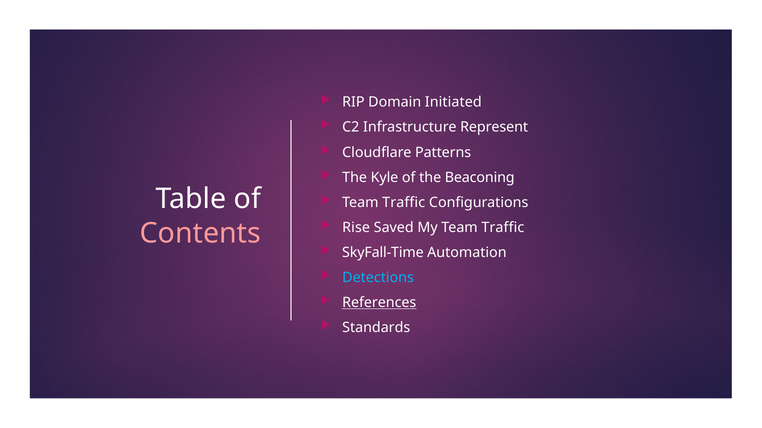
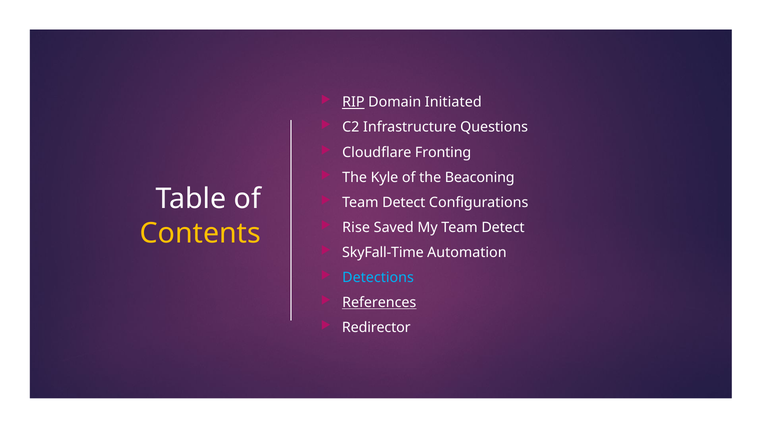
RIP underline: none -> present
Represent: Represent -> Questions
Patterns: Patterns -> Fronting
Traffic at (404, 203): Traffic -> Detect
My Team Traffic: Traffic -> Detect
Contents colour: pink -> yellow
Standards: Standards -> Redirector
